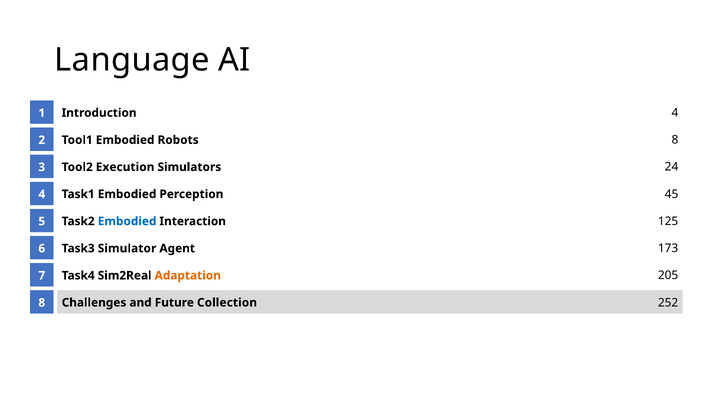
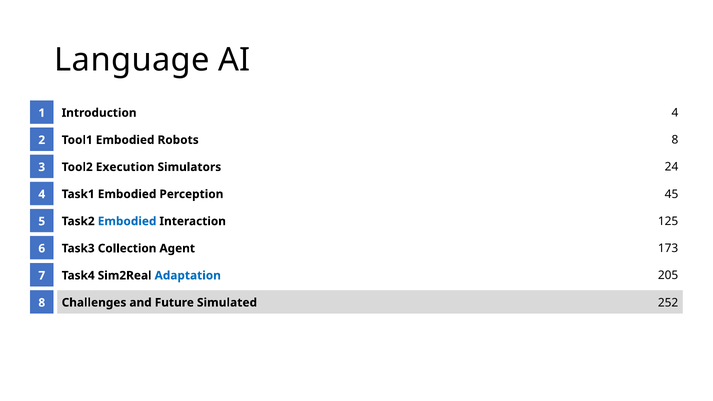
Simulator: Simulator -> Collection
Adaptation colour: orange -> blue
Collection: Collection -> Simulated
